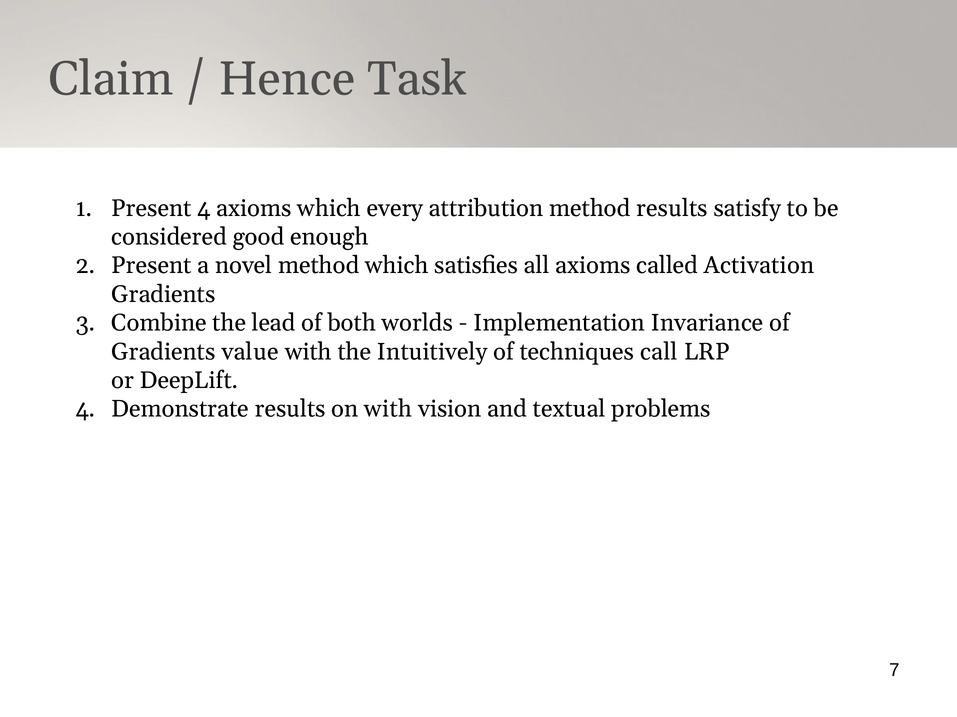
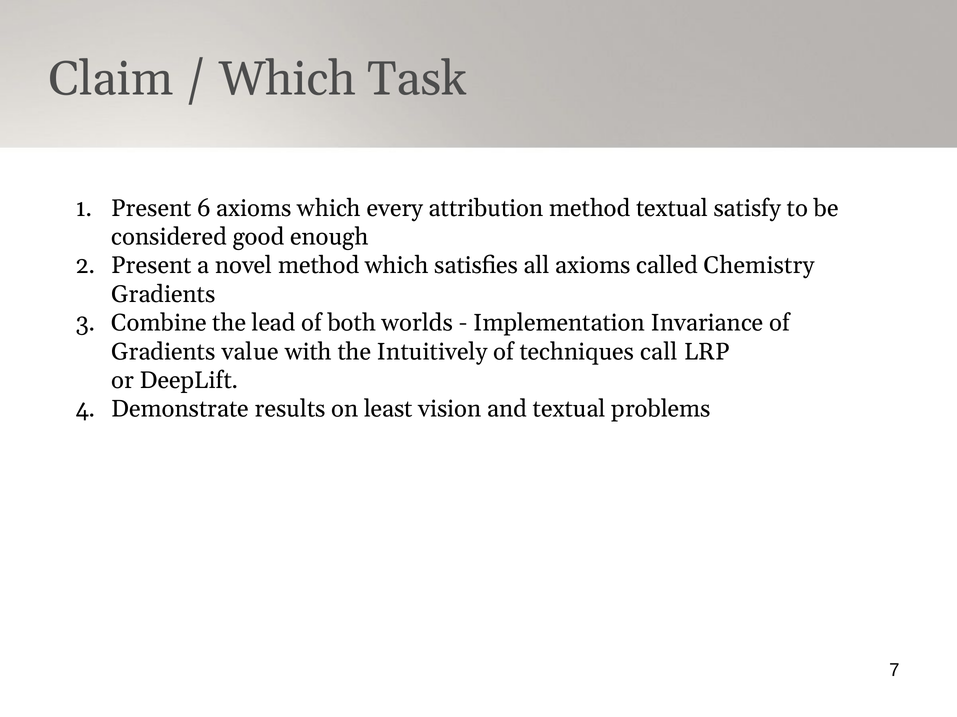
Hence at (287, 79): Hence -> Which
Present 4: 4 -> 6
method results: results -> textual
Activation: Activation -> Chemistry
on with: with -> least
